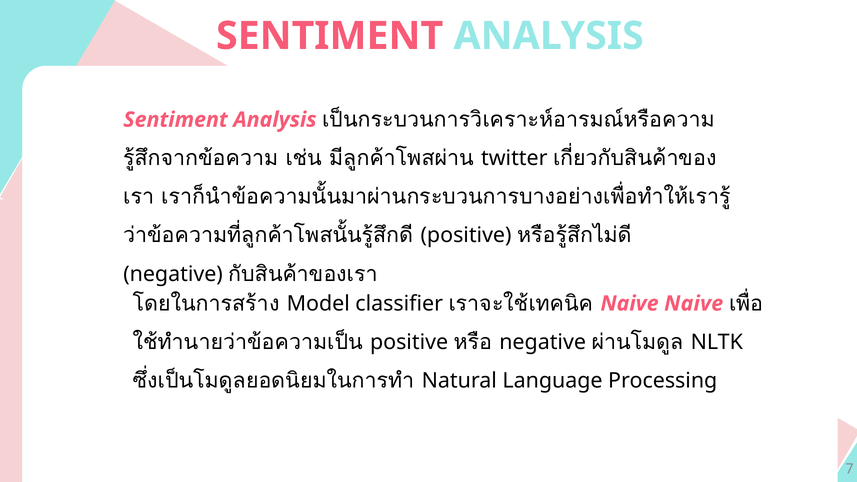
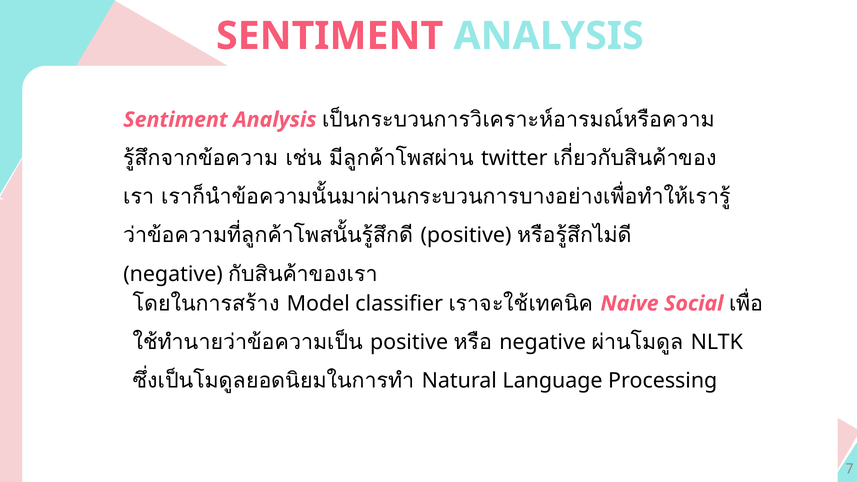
Naive Naive: Naive -> Social
